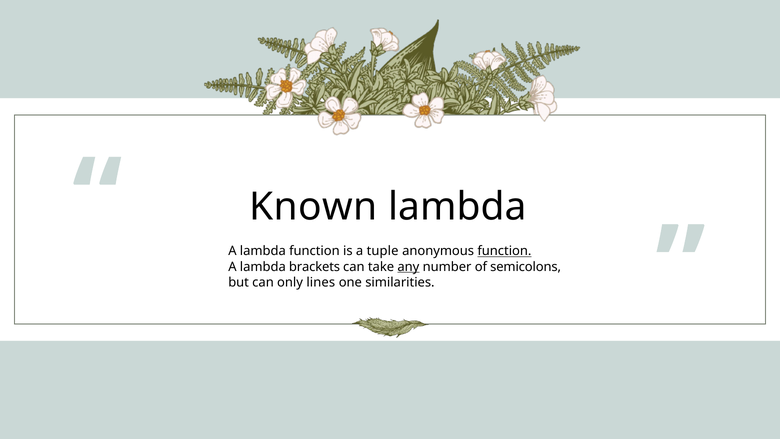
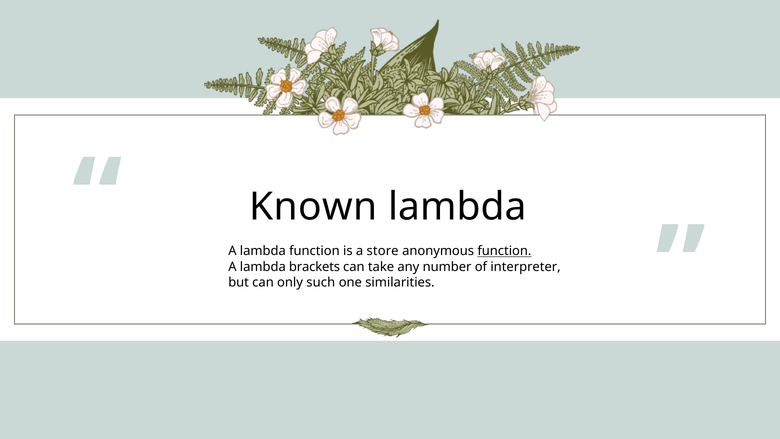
tuple: tuple -> store
any underline: present -> none
semicolons: semicolons -> interpreter
lines: lines -> such
